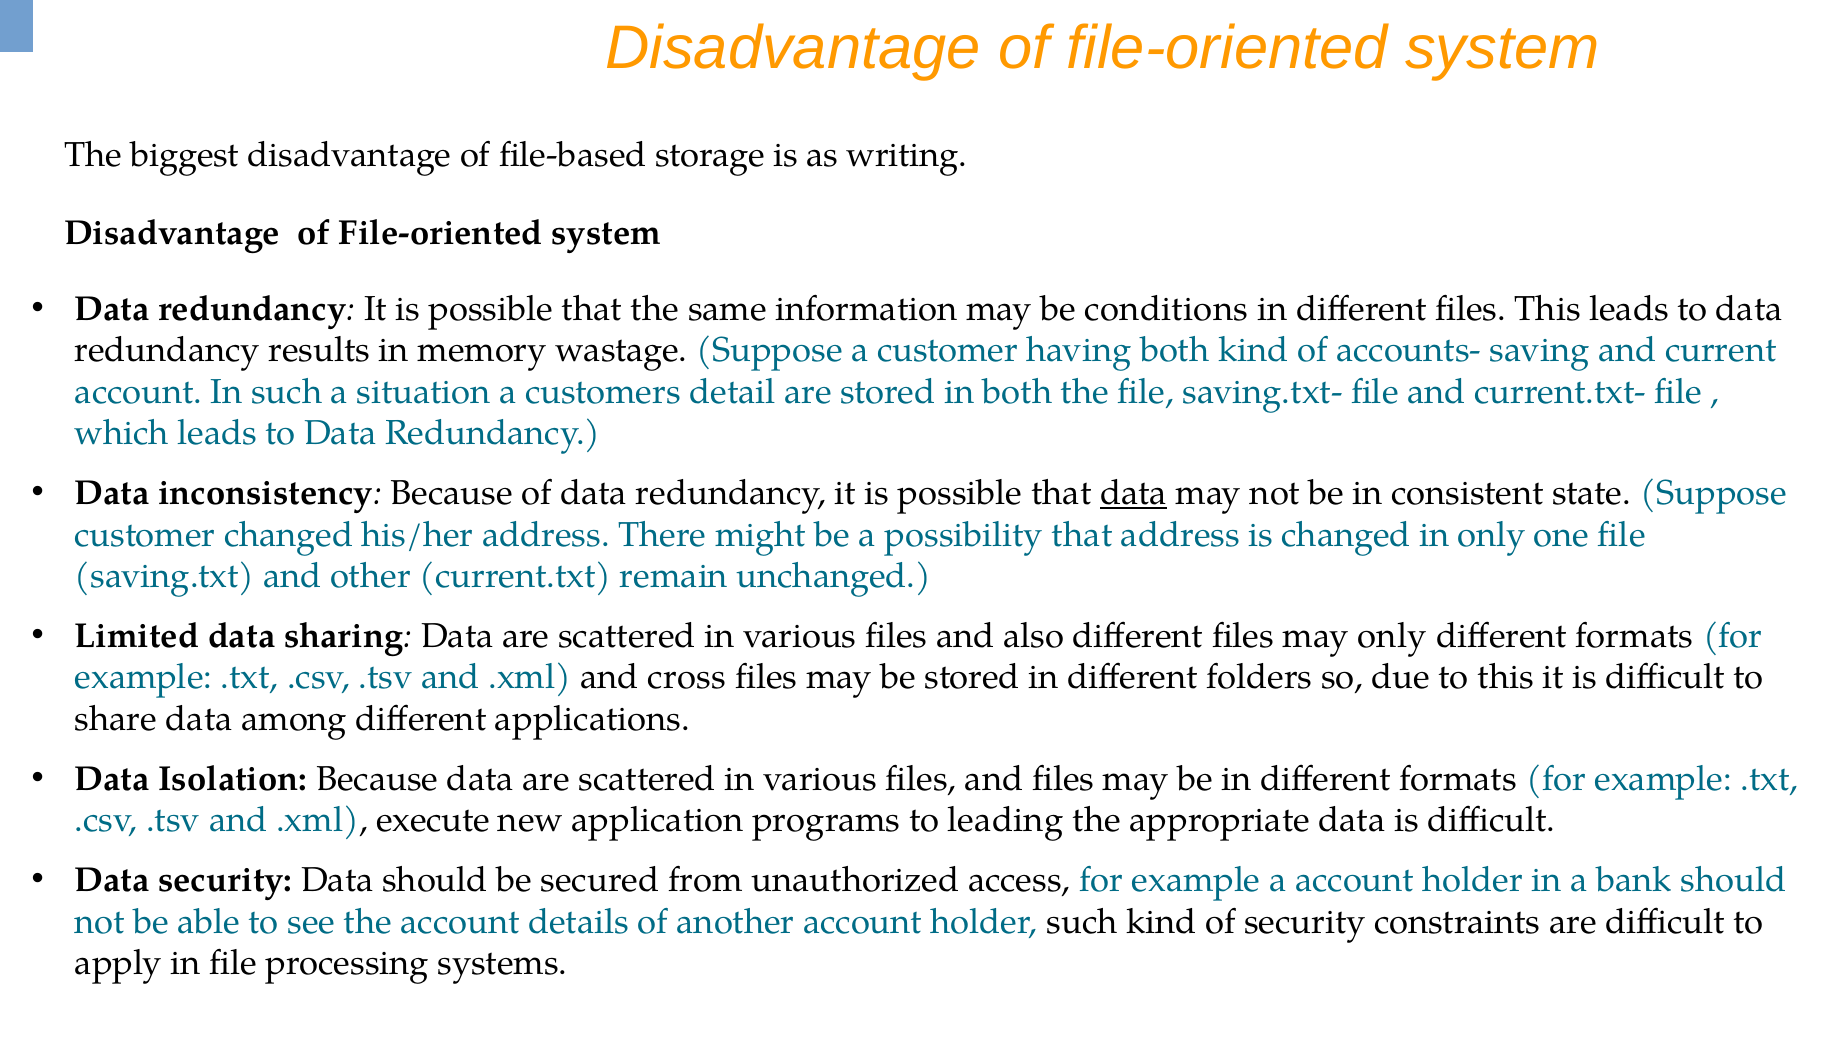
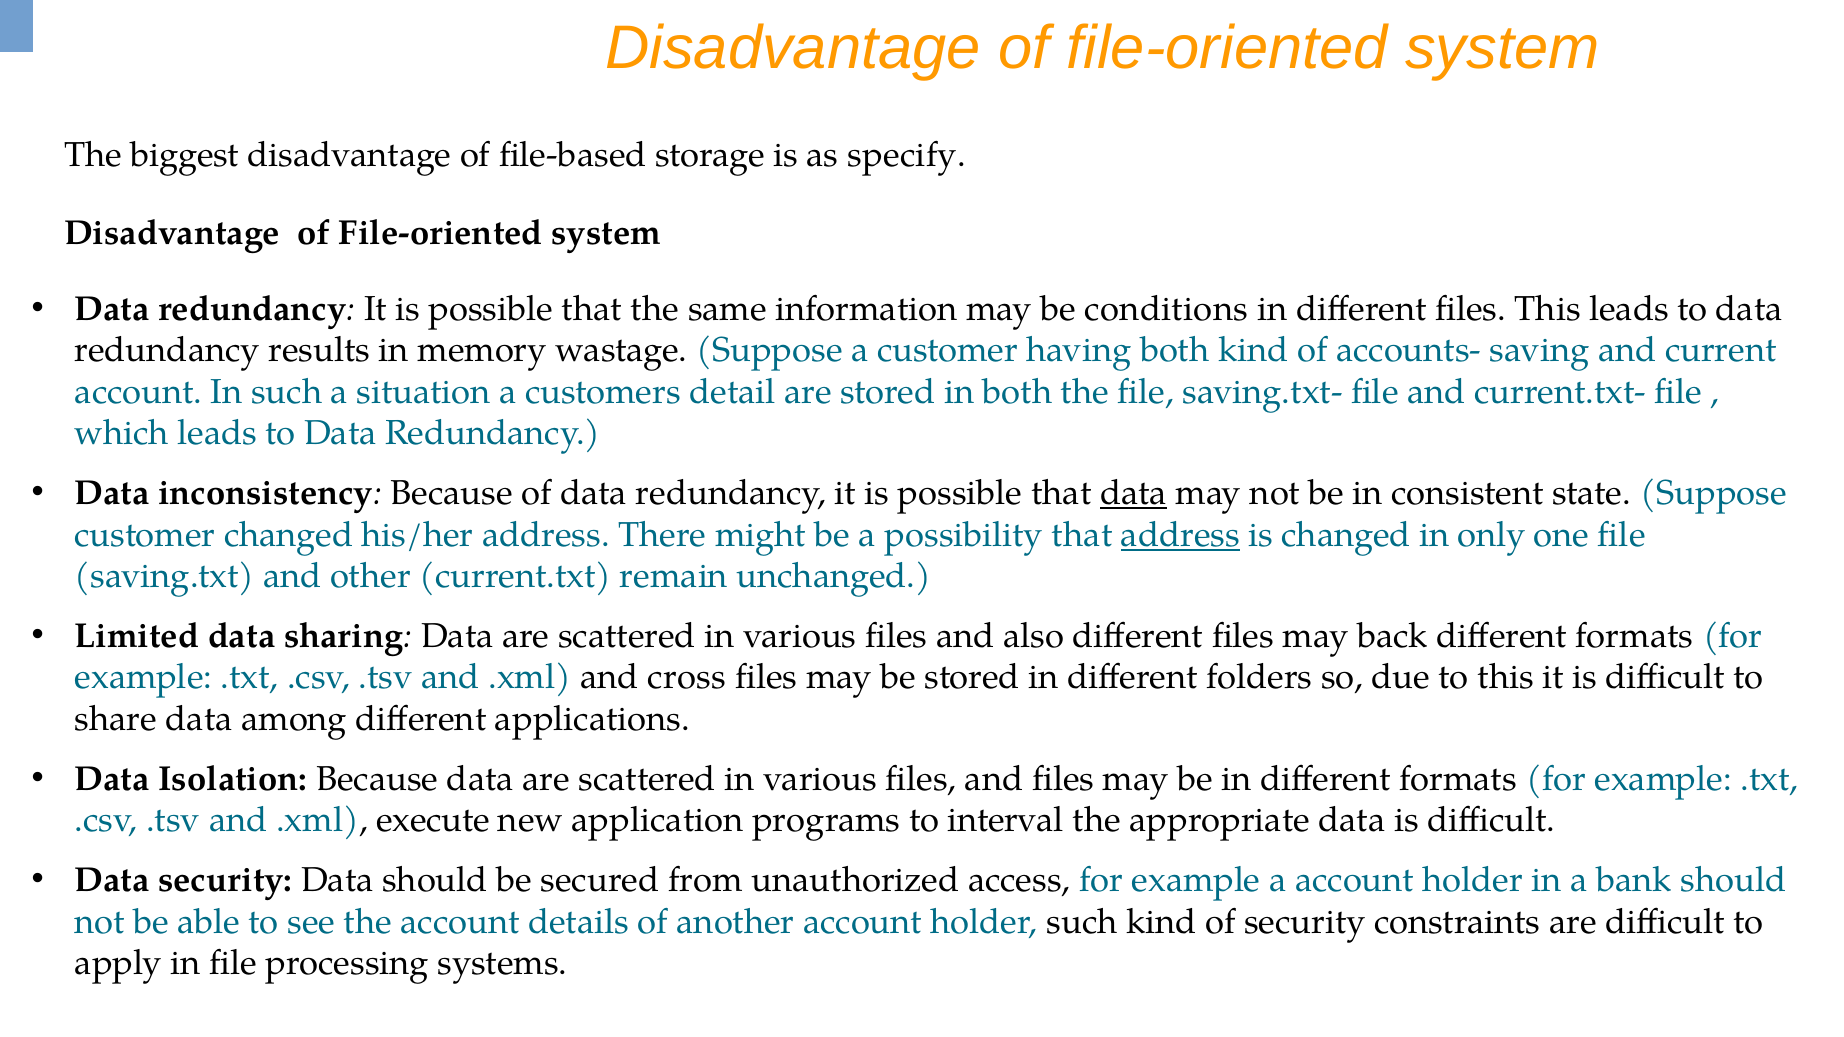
writing: writing -> specify
address at (1180, 535) underline: none -> present
may only: only -> back
leading: leading -> interval
